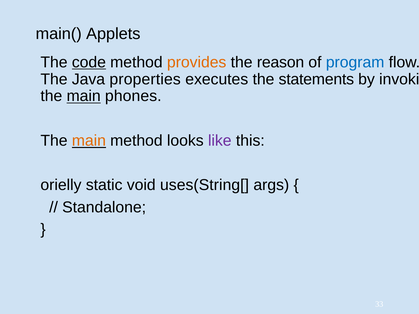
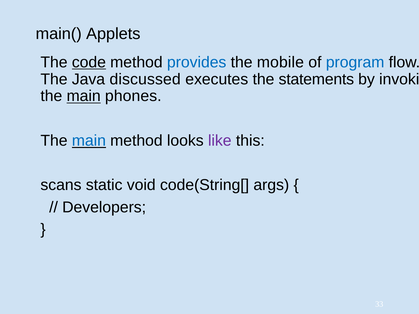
provides colour: orange -> blue
reason: reason -> mobile
properties: properties -> discussed
main at (89, 141) colour: orange -> blue
orielly: orielly -> scans
uses(String[: uses(String[ -> code(String[
Standalone: Standalone -> Developers
